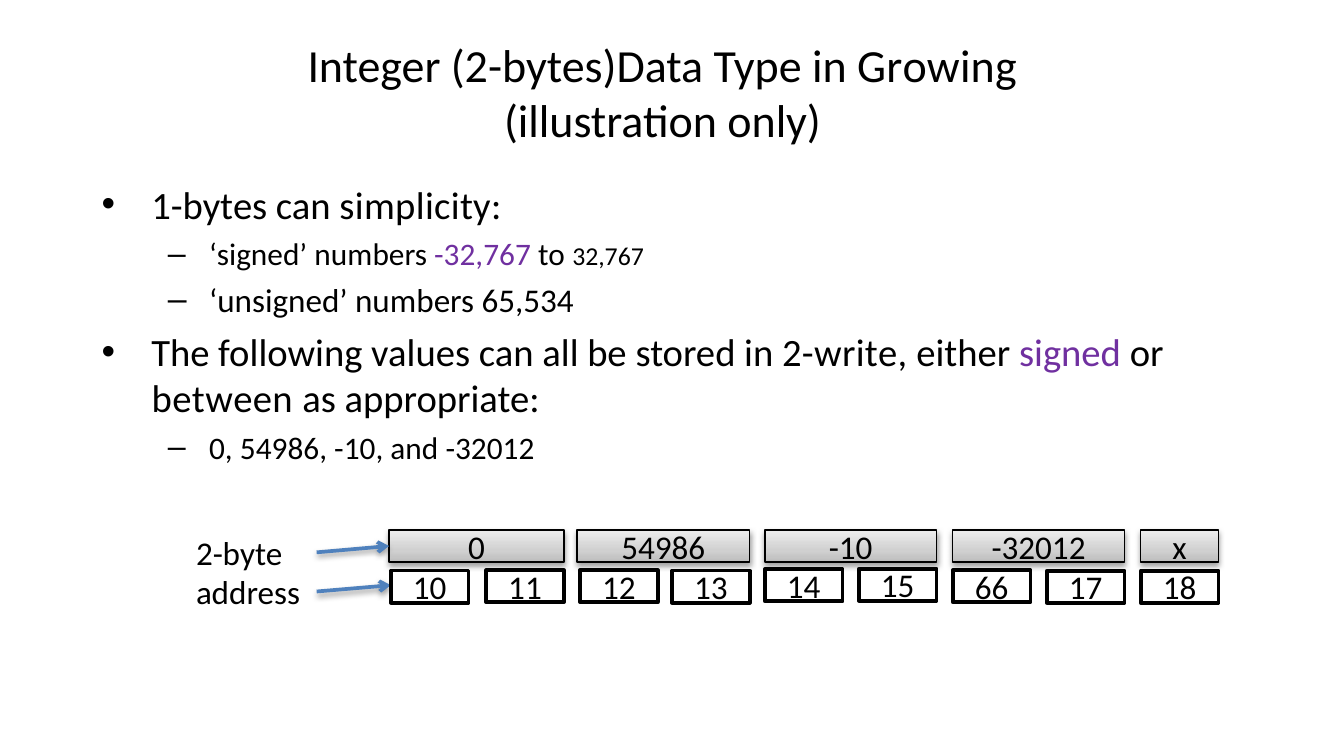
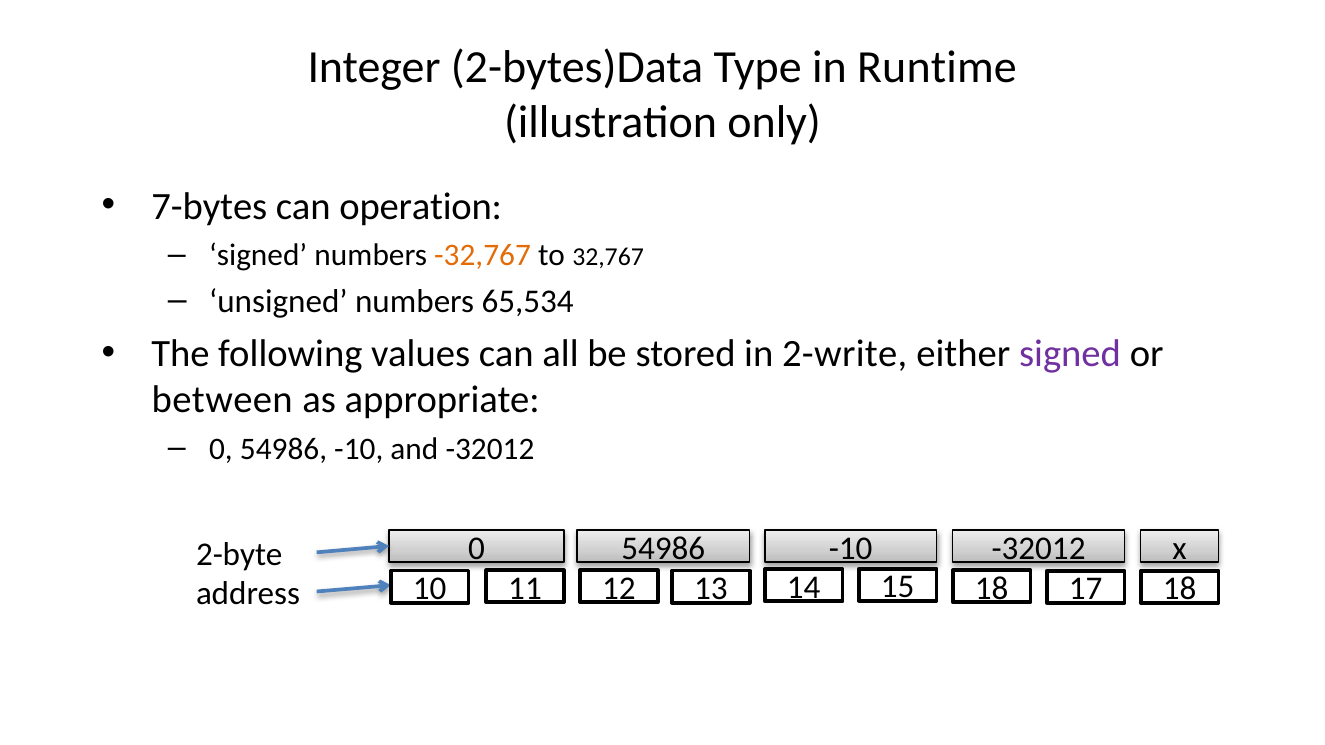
Growing: Growing -> Runtime
1-bytes: 1-bytes -> 7-bytes
simplicity: simplicity -> operation
-32,767 colour: purple -> orange
address 66: 66 -> 18
